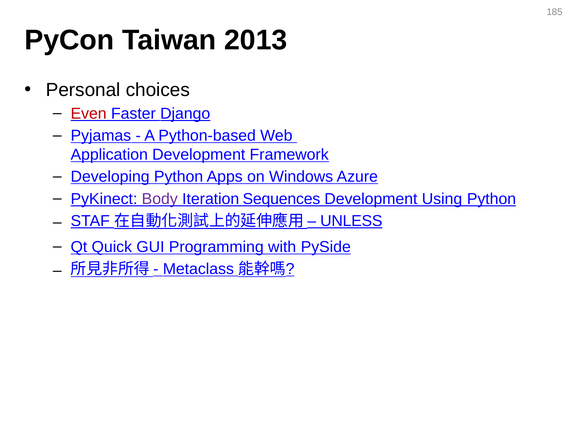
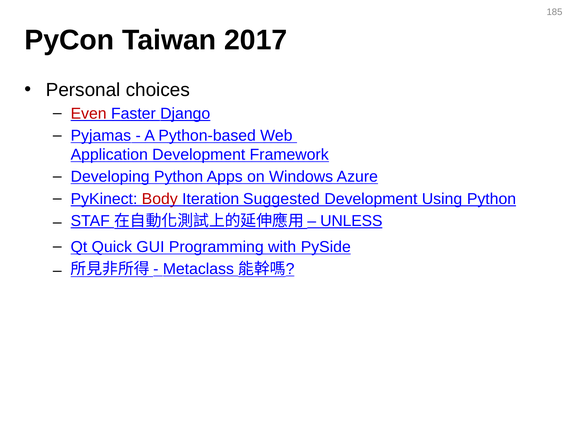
2013: 2013 -> 2017
Body colour: purple -> red
Sequences: Sequences -> Suggested
